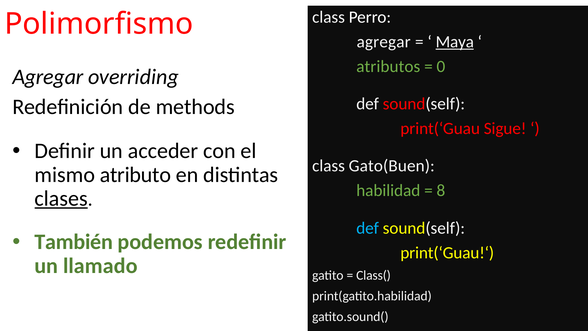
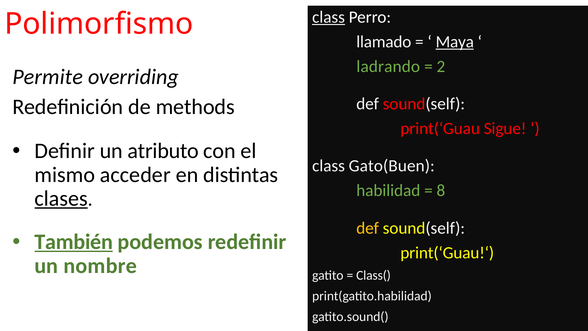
class at (329, 17) underline: none -> present
agregar at (384, 42): agregar -> llamado
atributos: atributos -> ladrando
0: 0 -> 2
Agregar at (48, 77): Agregar -> Permite
acceder: acceder -> atributo
atributo: atributo -> acceder
def at (368, 228) colour: light blue -> yellow
También underline: none -> present
llamado: llamado -> nombre
